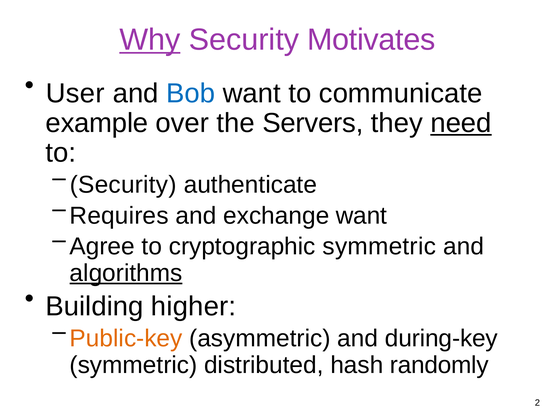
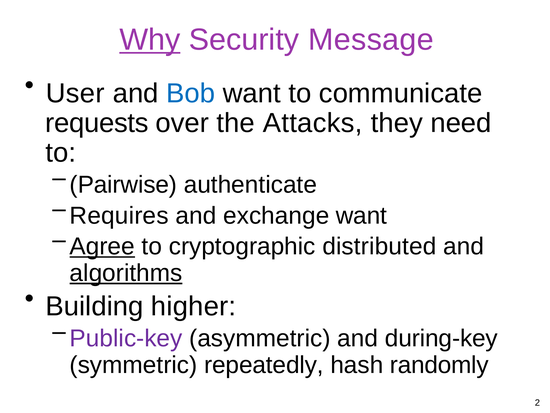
Motivates: Motivates -> Message
example: example -> requests
Servers: Servers -> Attacks
need underline: present -> none
Security at (123, 185): Security -> Pairwise
Agree underline: none -> present
cryptographic symmetric: symmetric -> distributed
Public-key colour: orange -> purple
distributed: distributed -> repeatedly
